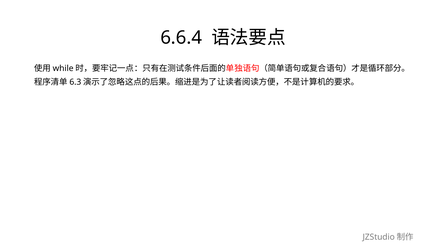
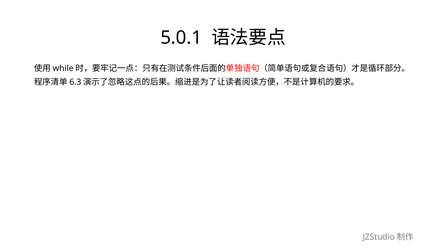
6.6.4: 6.6.4 -> 5.0.1
